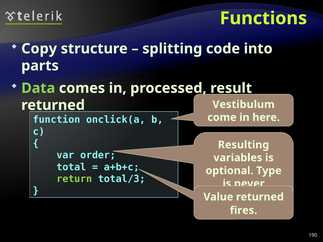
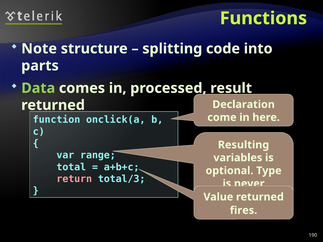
Copy: Copy -> Note
Vestibulum: Vestibulum -> Declaration
order: order -> range
return colour: light green -> pink
